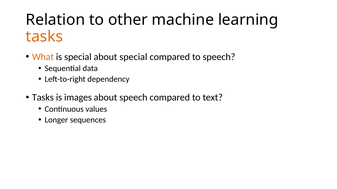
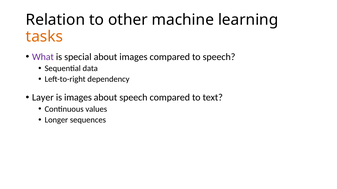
What colour: orange -> purple
about special: special -> images
Tasks at (43, 98): Tasks -> Layer
